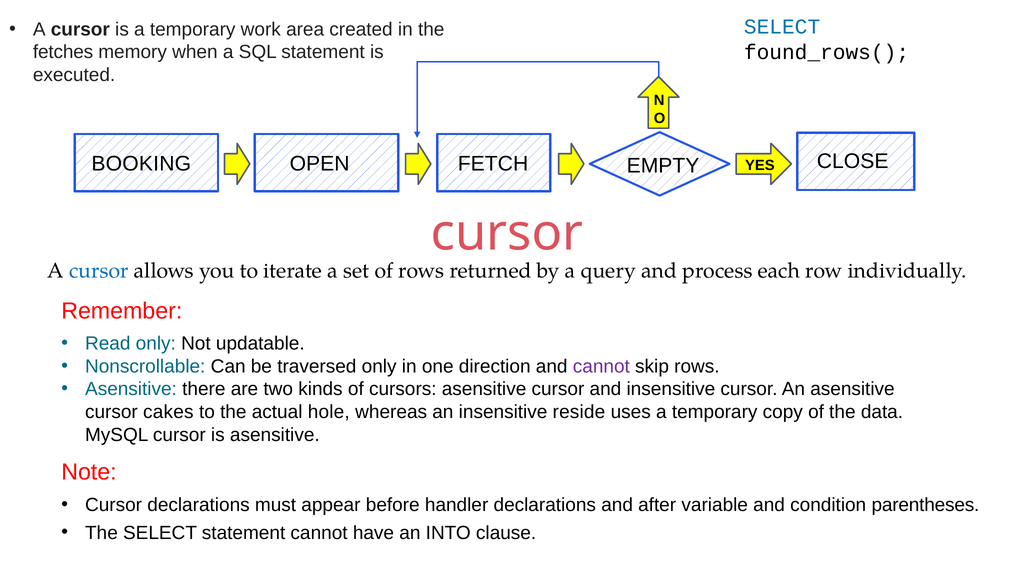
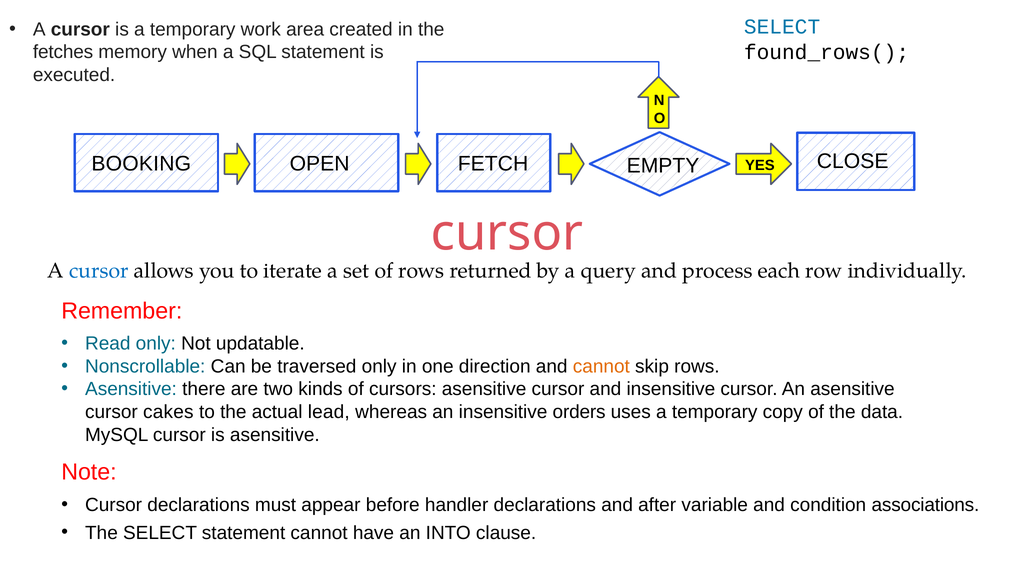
cannot at (601, 366) colour: purple -> orange
hole: hole -> lead
reside: reside -> orders
parentheses: parentheses -> associations
